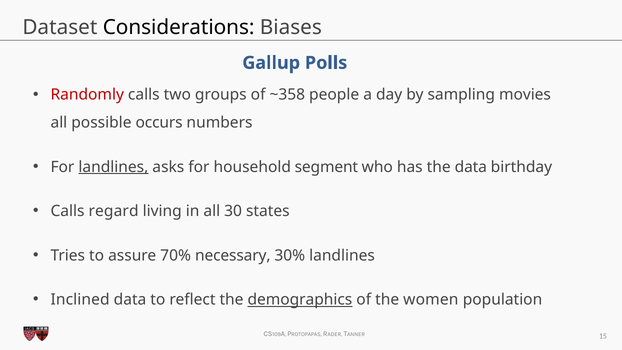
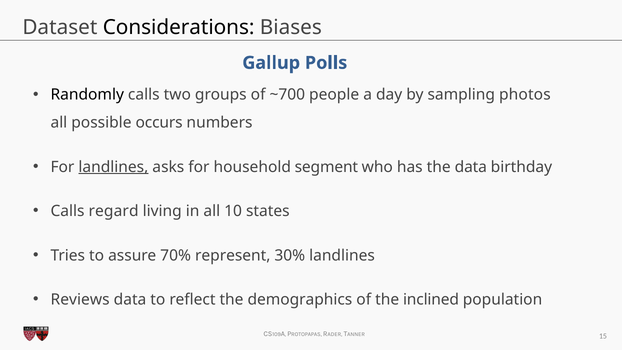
Randomly colour: red -> black
~358: ~358 -> ~700
movies: movies -> photos
30: 30 -> 10
necessary: necessary -> represent
Inclined: Inclined -> Reviews
demographics underline: present -> none
women: women -> inclined
